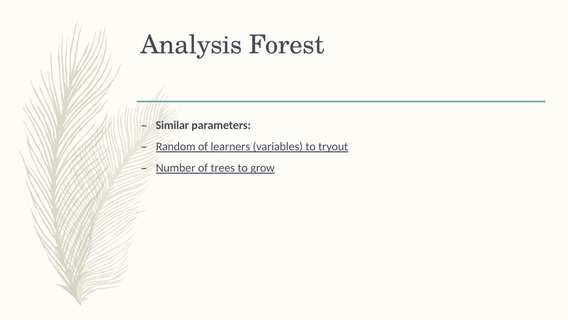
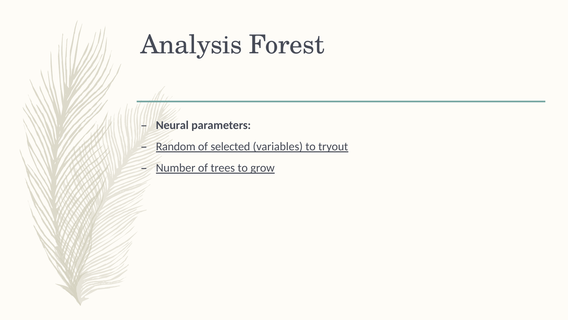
Similar: Similar -> Neural
learners: learners -> selected
